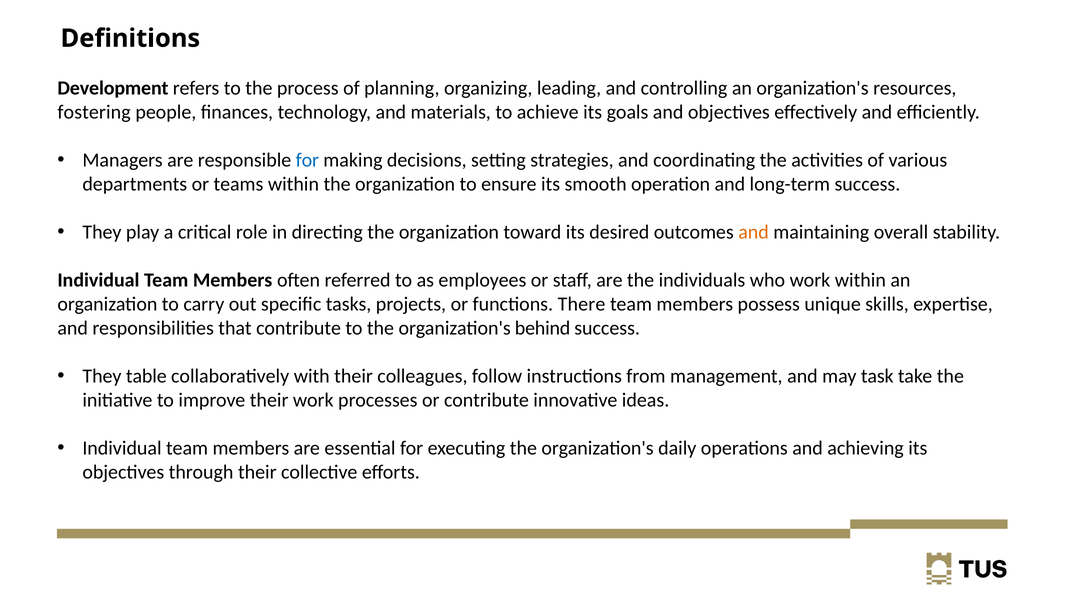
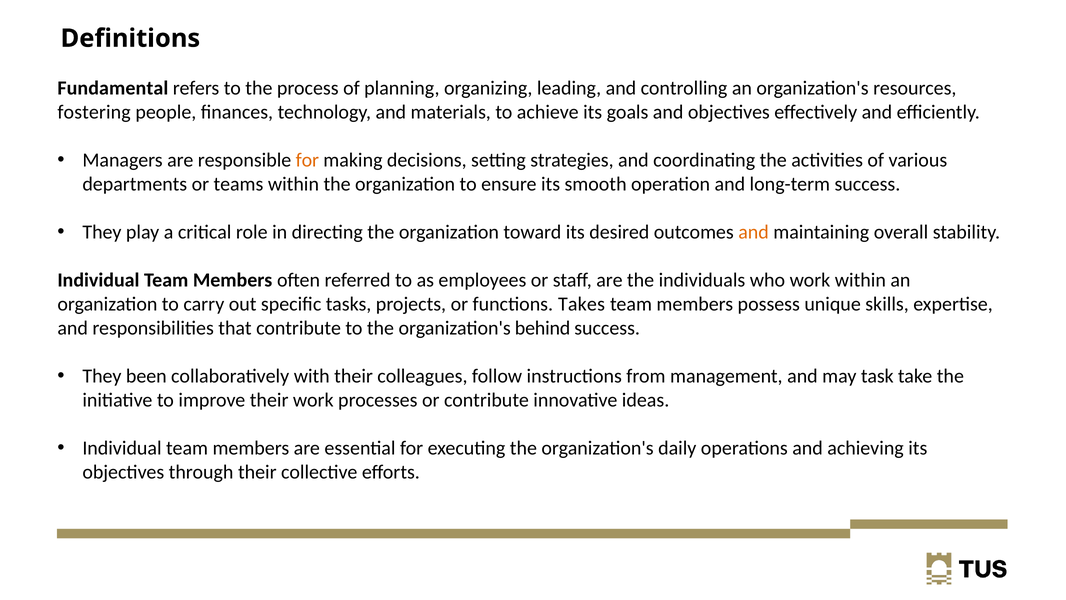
Development: Development -> Fundamental
for at (307, 160) colour: blue -> orange
There: There -> Takes
table: table -> been
